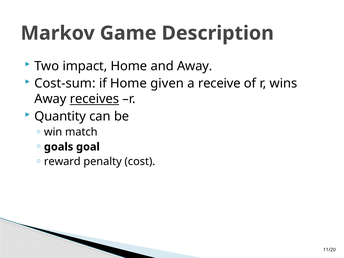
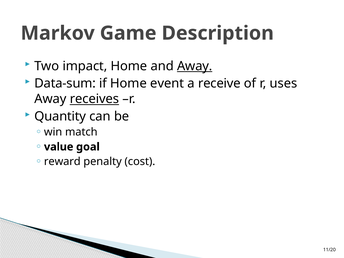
Away at (195, 66) underline: none -> present
Cost-sum: Cost-sum -> Data-sum
given: given -> event
wins: wins -> uses
goals: goals -> value
